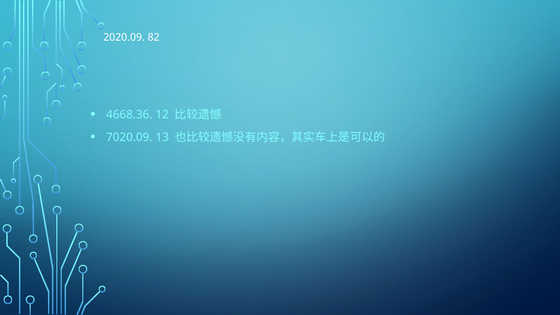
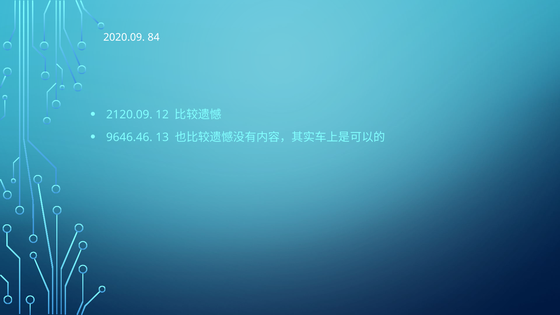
82: 82 -> 84
4668.36: 4668.36 -> 2120.09
7020.09: 7020.09 -> 9646.46
